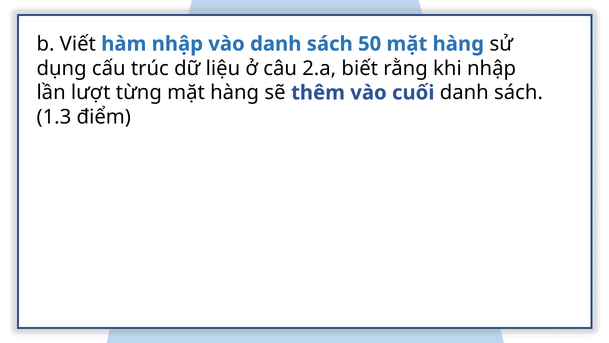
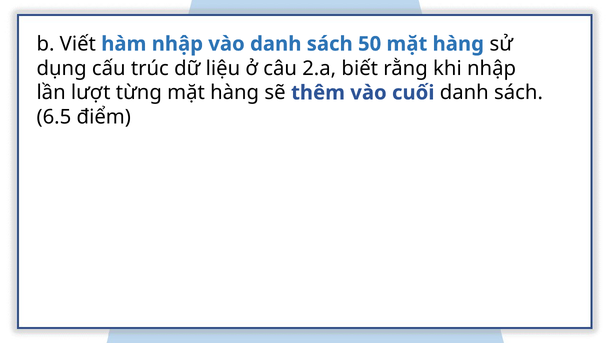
1.3: 1.3 -> 6.5
